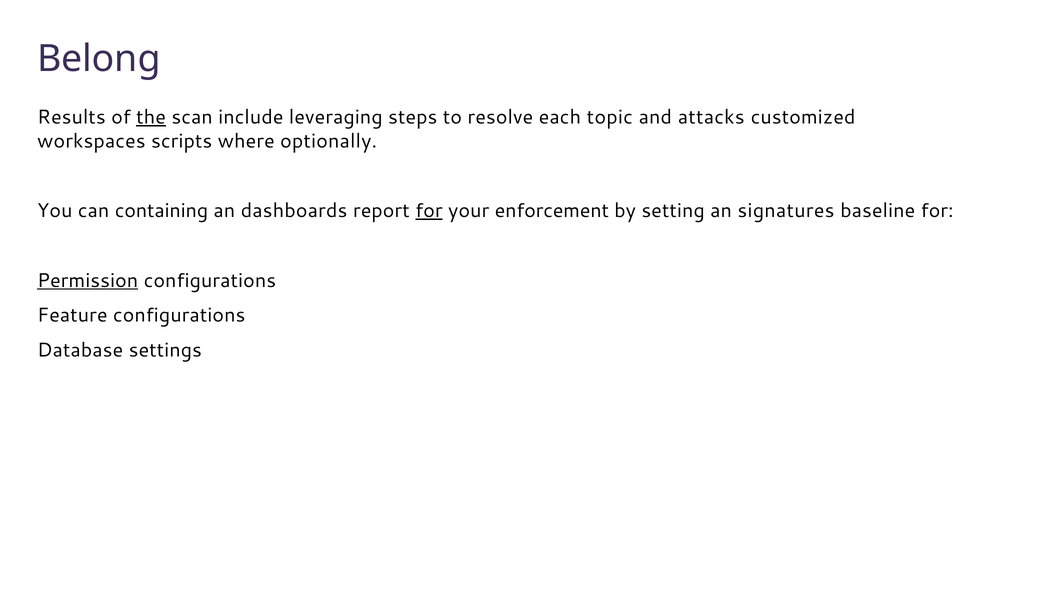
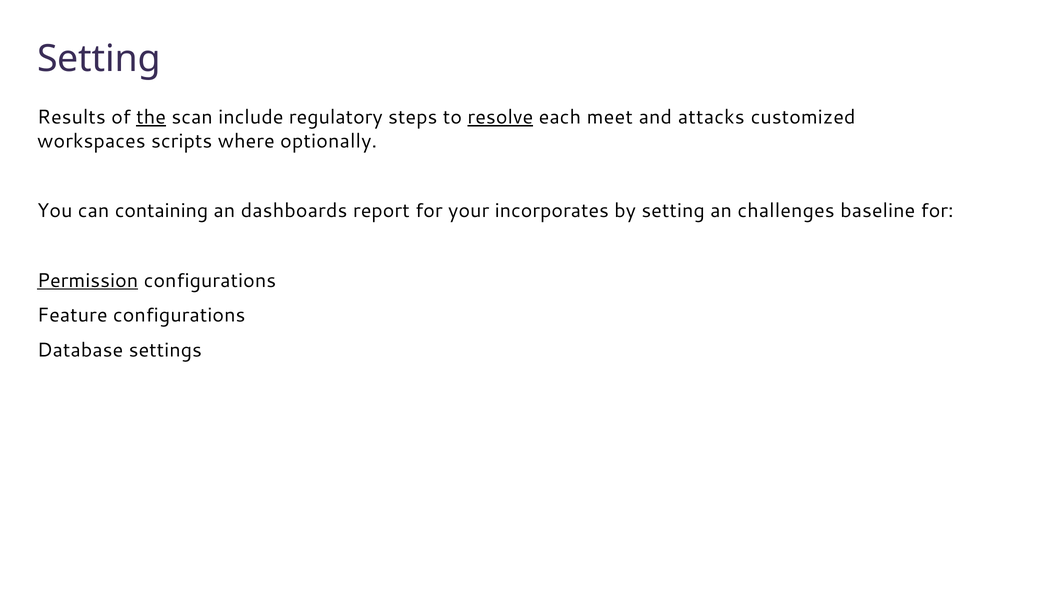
Belong at (99, 59): Belong -> Setting
leveraging: leveraging -> regulatory
resolve underline: none -> present
topic: topic -> meet
for at (429, 211) underline: present -> none
enforcement: enforcement -> incorporates
signatures: signatures -> challenges
